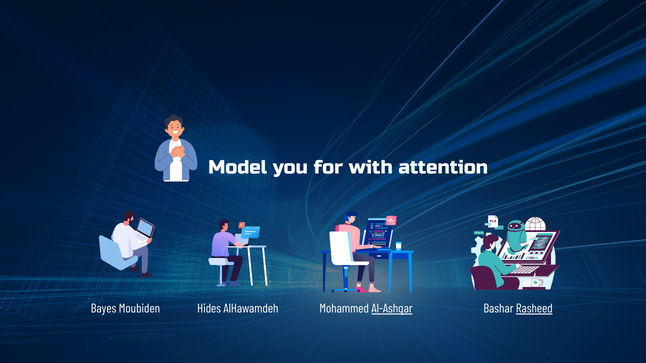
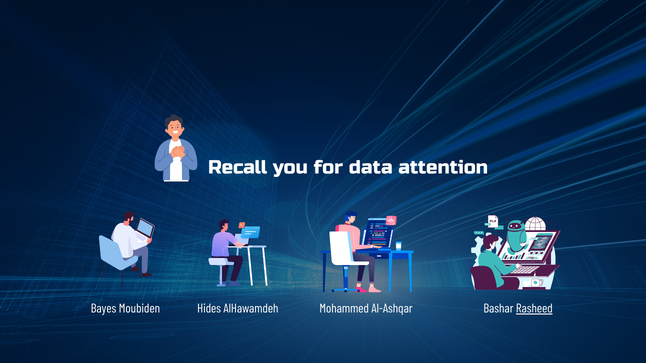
Model: Model -> Recall
with: with -> data
Al-Ashqar underline: present -> none
